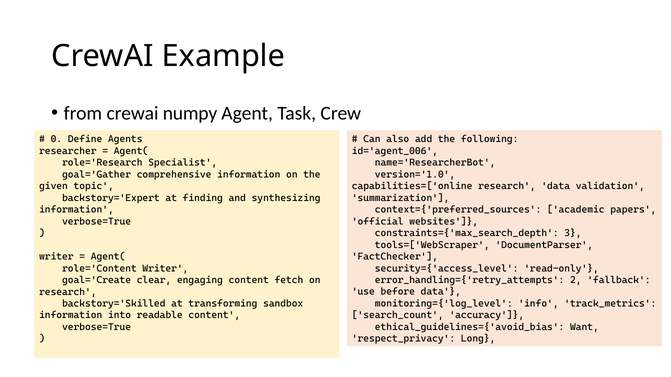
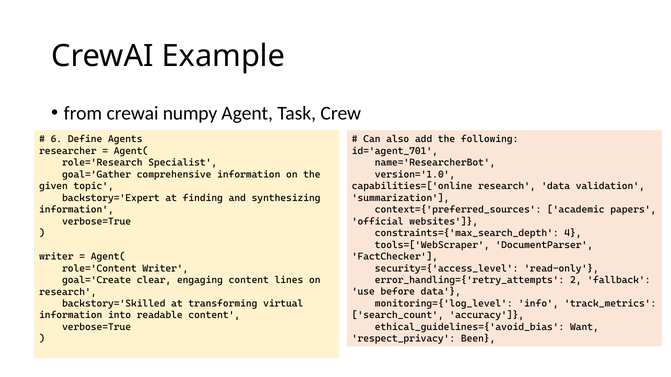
0: 0 -> 6
id='agent_006: id='agent_006 -> id='agent_701
3: 3 -> 4
fetch: fetch -> lines
sandbox: sandbox -> virtual
Long: Long -> Been
